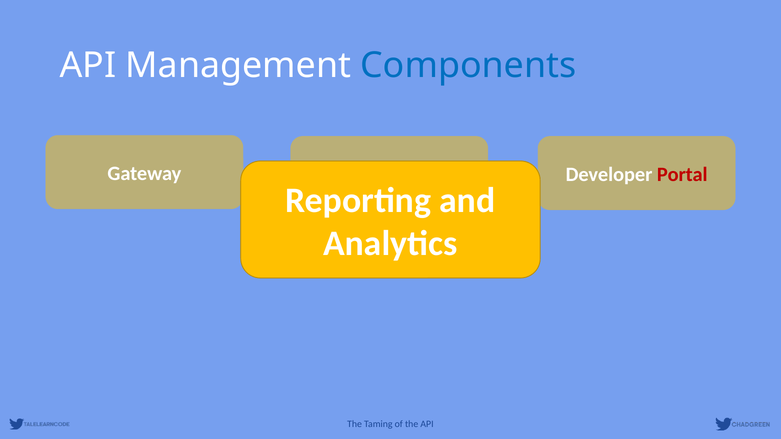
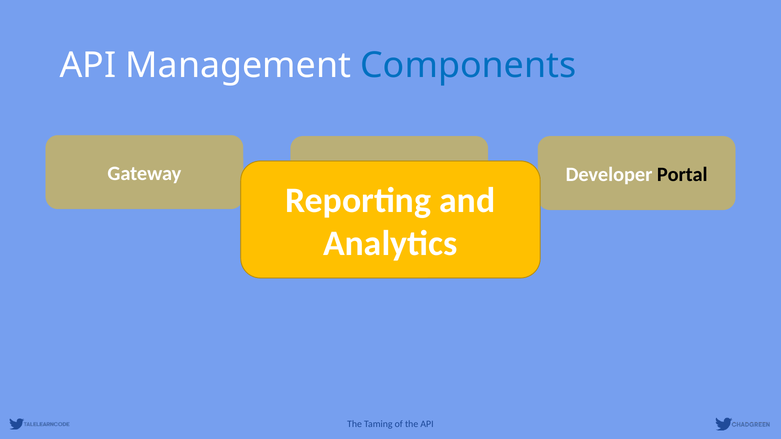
Portal at (682, 175) colour: red -> black
